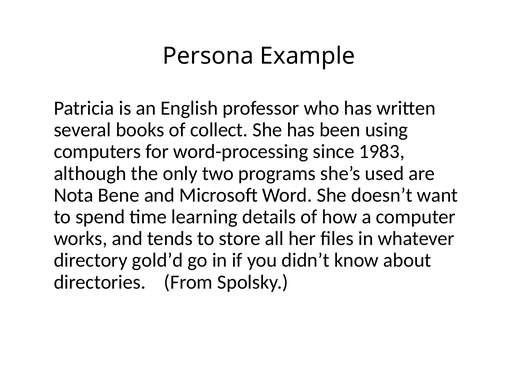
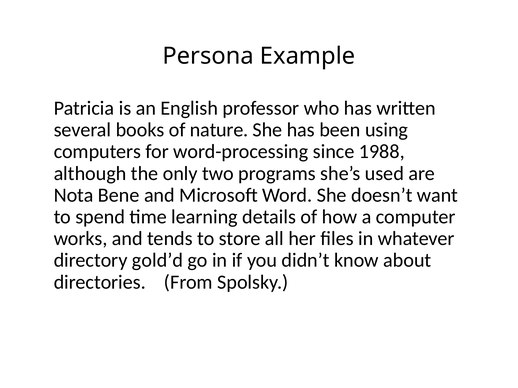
collect: collect -> nature
1983: 1983 -> 1988
